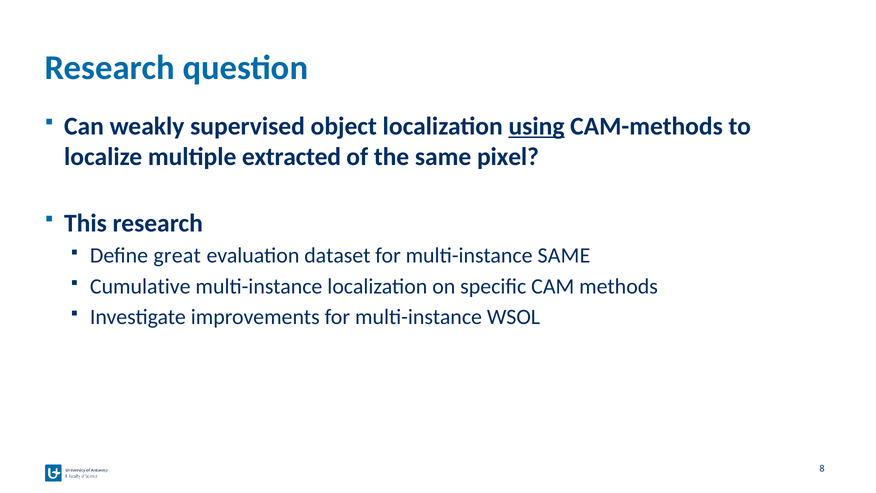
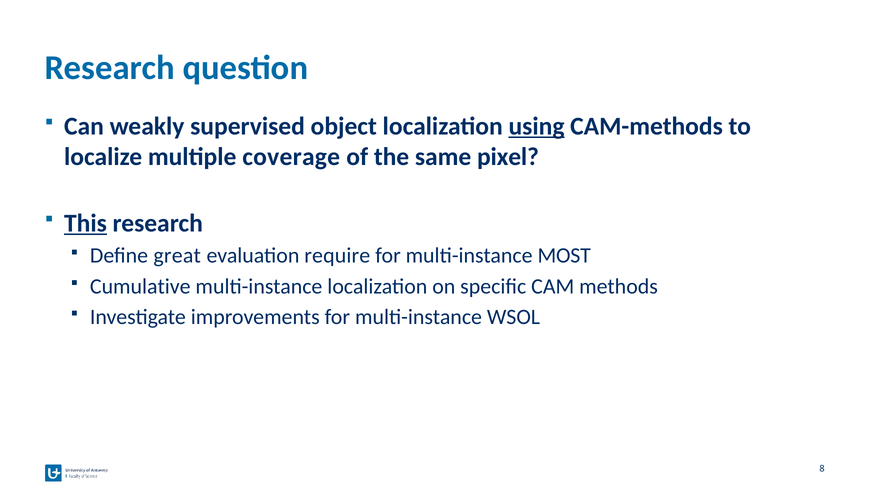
extracted: extracted -> coverage
This underline: none -> present
dataset: dataset -> require
multi-instance SAME: SAME -> MOST
